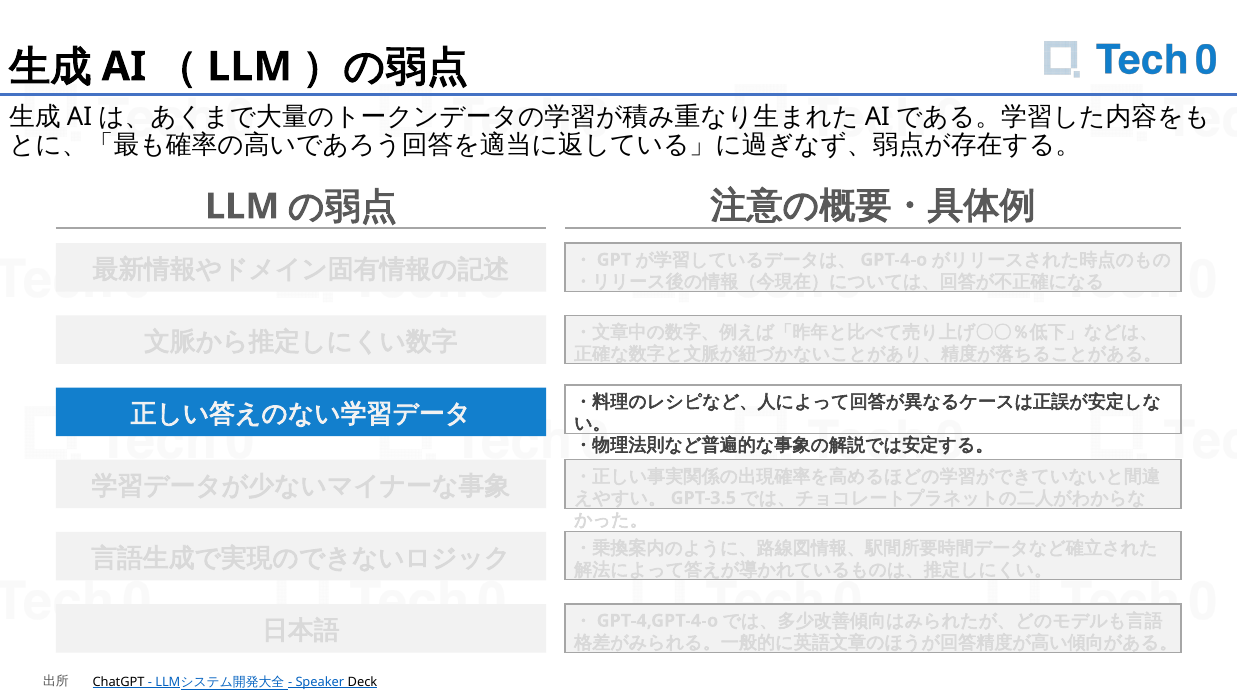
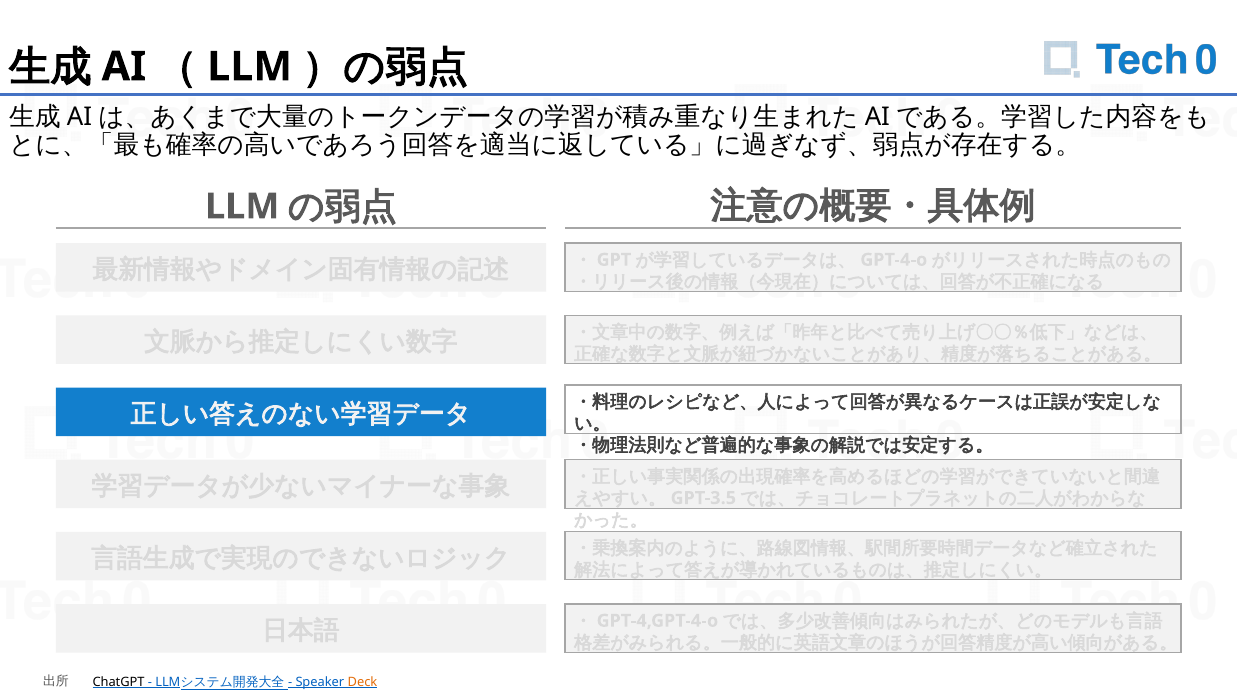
Deck colour: black -> orange
